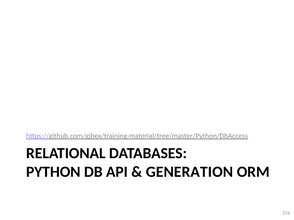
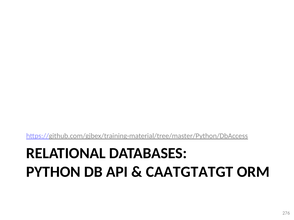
GENERATION: GENERATION -> CAATGTATGT
